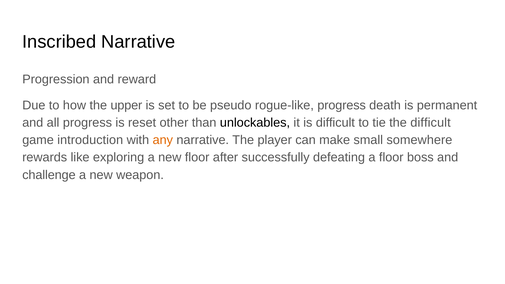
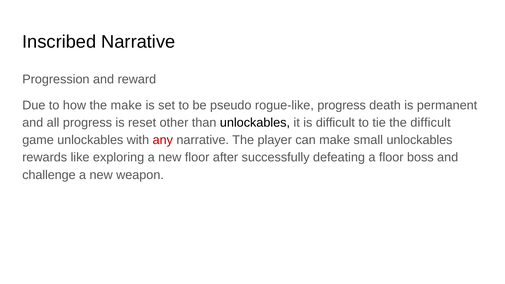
the upper: upper -> make
game introduction: introduction -> unlockables
any colour: orange -> red
small somewhere: somewhere -> unlockables
